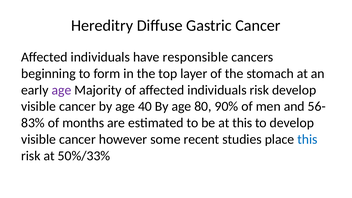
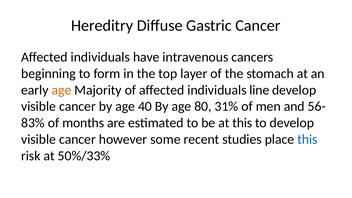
responsible: responsible -> intravenous
age at (61, 90) colour: purple -> orange
individuals risk: risk -> line
90%: 90% -> 31%
